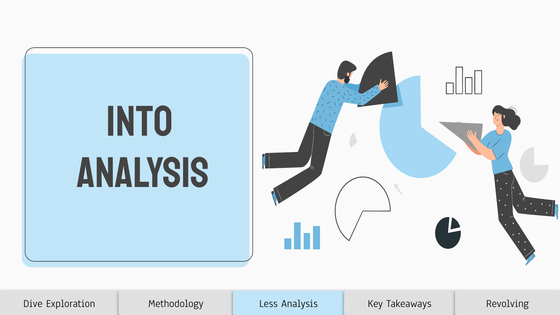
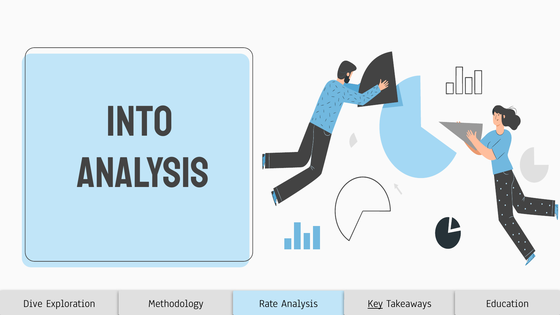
Less: Less -> Rate
Key underline: none -> present
Revolving: Revolving -> Education
